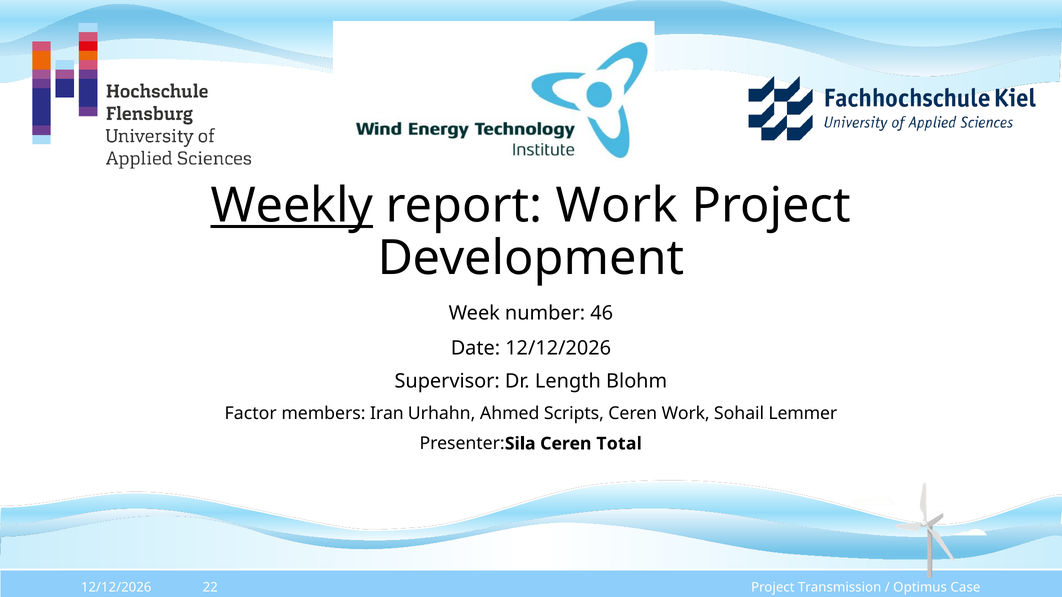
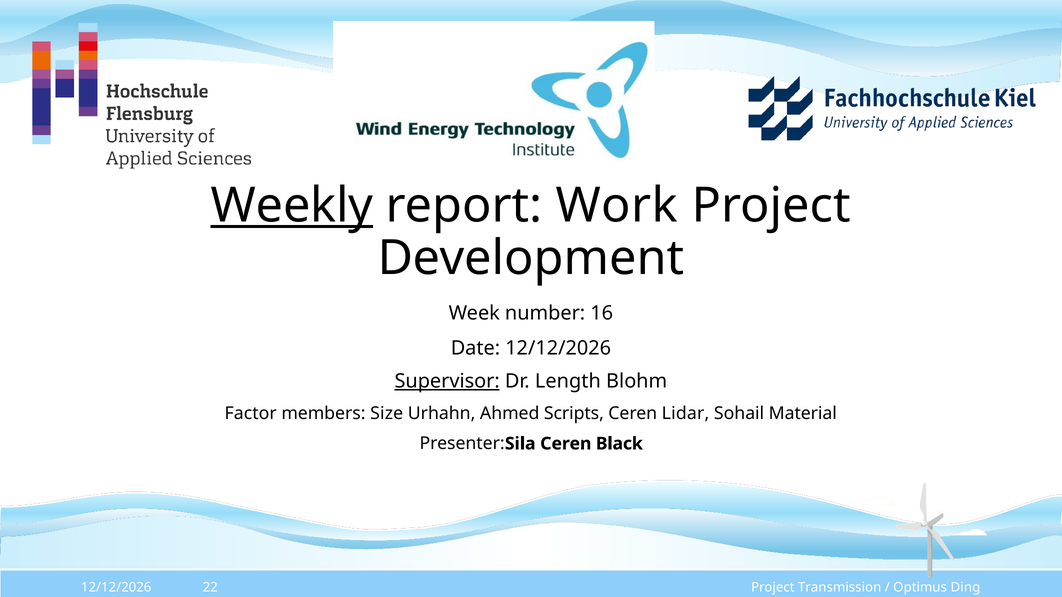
46: 46 -> 16
Supervisor underline: none -> present
Iran: Iran -> Size
Ceren Work: Work -> Lidar
Lemmer: Lemmer -> Material
Total: Total -> Black
Case: Case -> Ding
